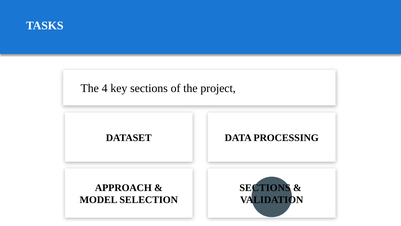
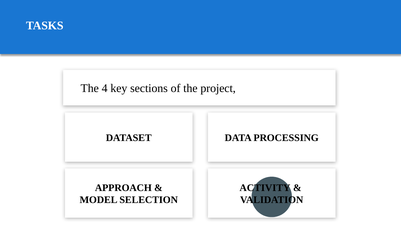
SECTIONS at (265, 187): SECTIONS -> ACTIVITY
